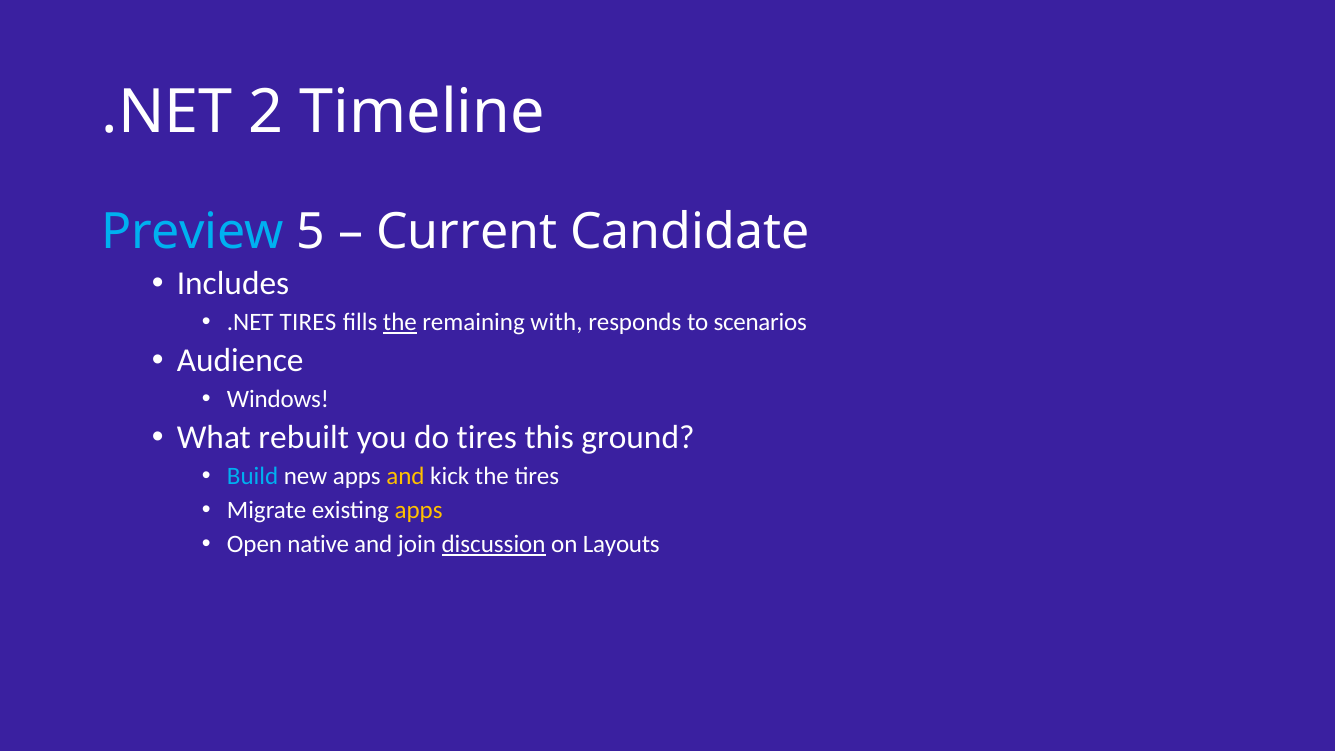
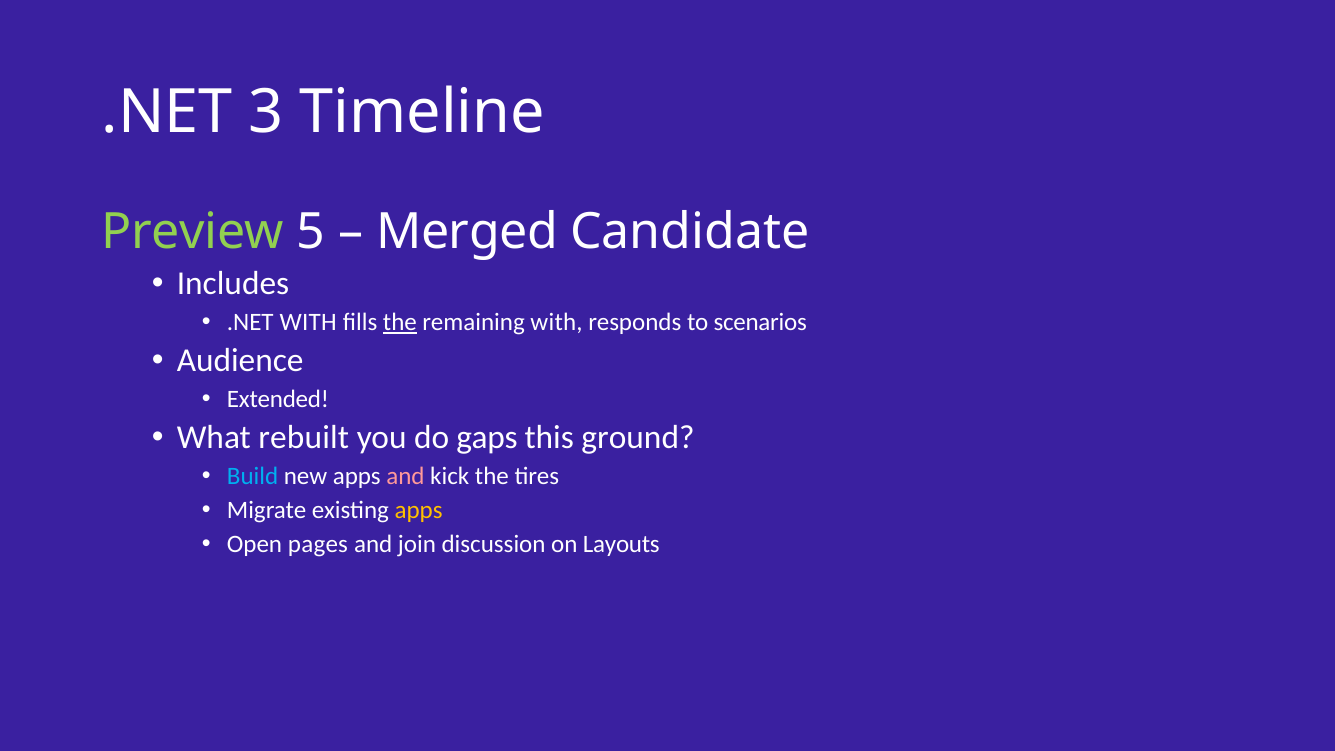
2: 2 -> 3
Preview colour: light blue -> light green
Current: Current -> Merged
.NET TIRES: TIRES -> WITH
Windows: Windows -> Extended
do tires: tires -> gaps
and at (405, 476) colour: yellow -> pink
native: native -> pages
discussion underline: present -> none
